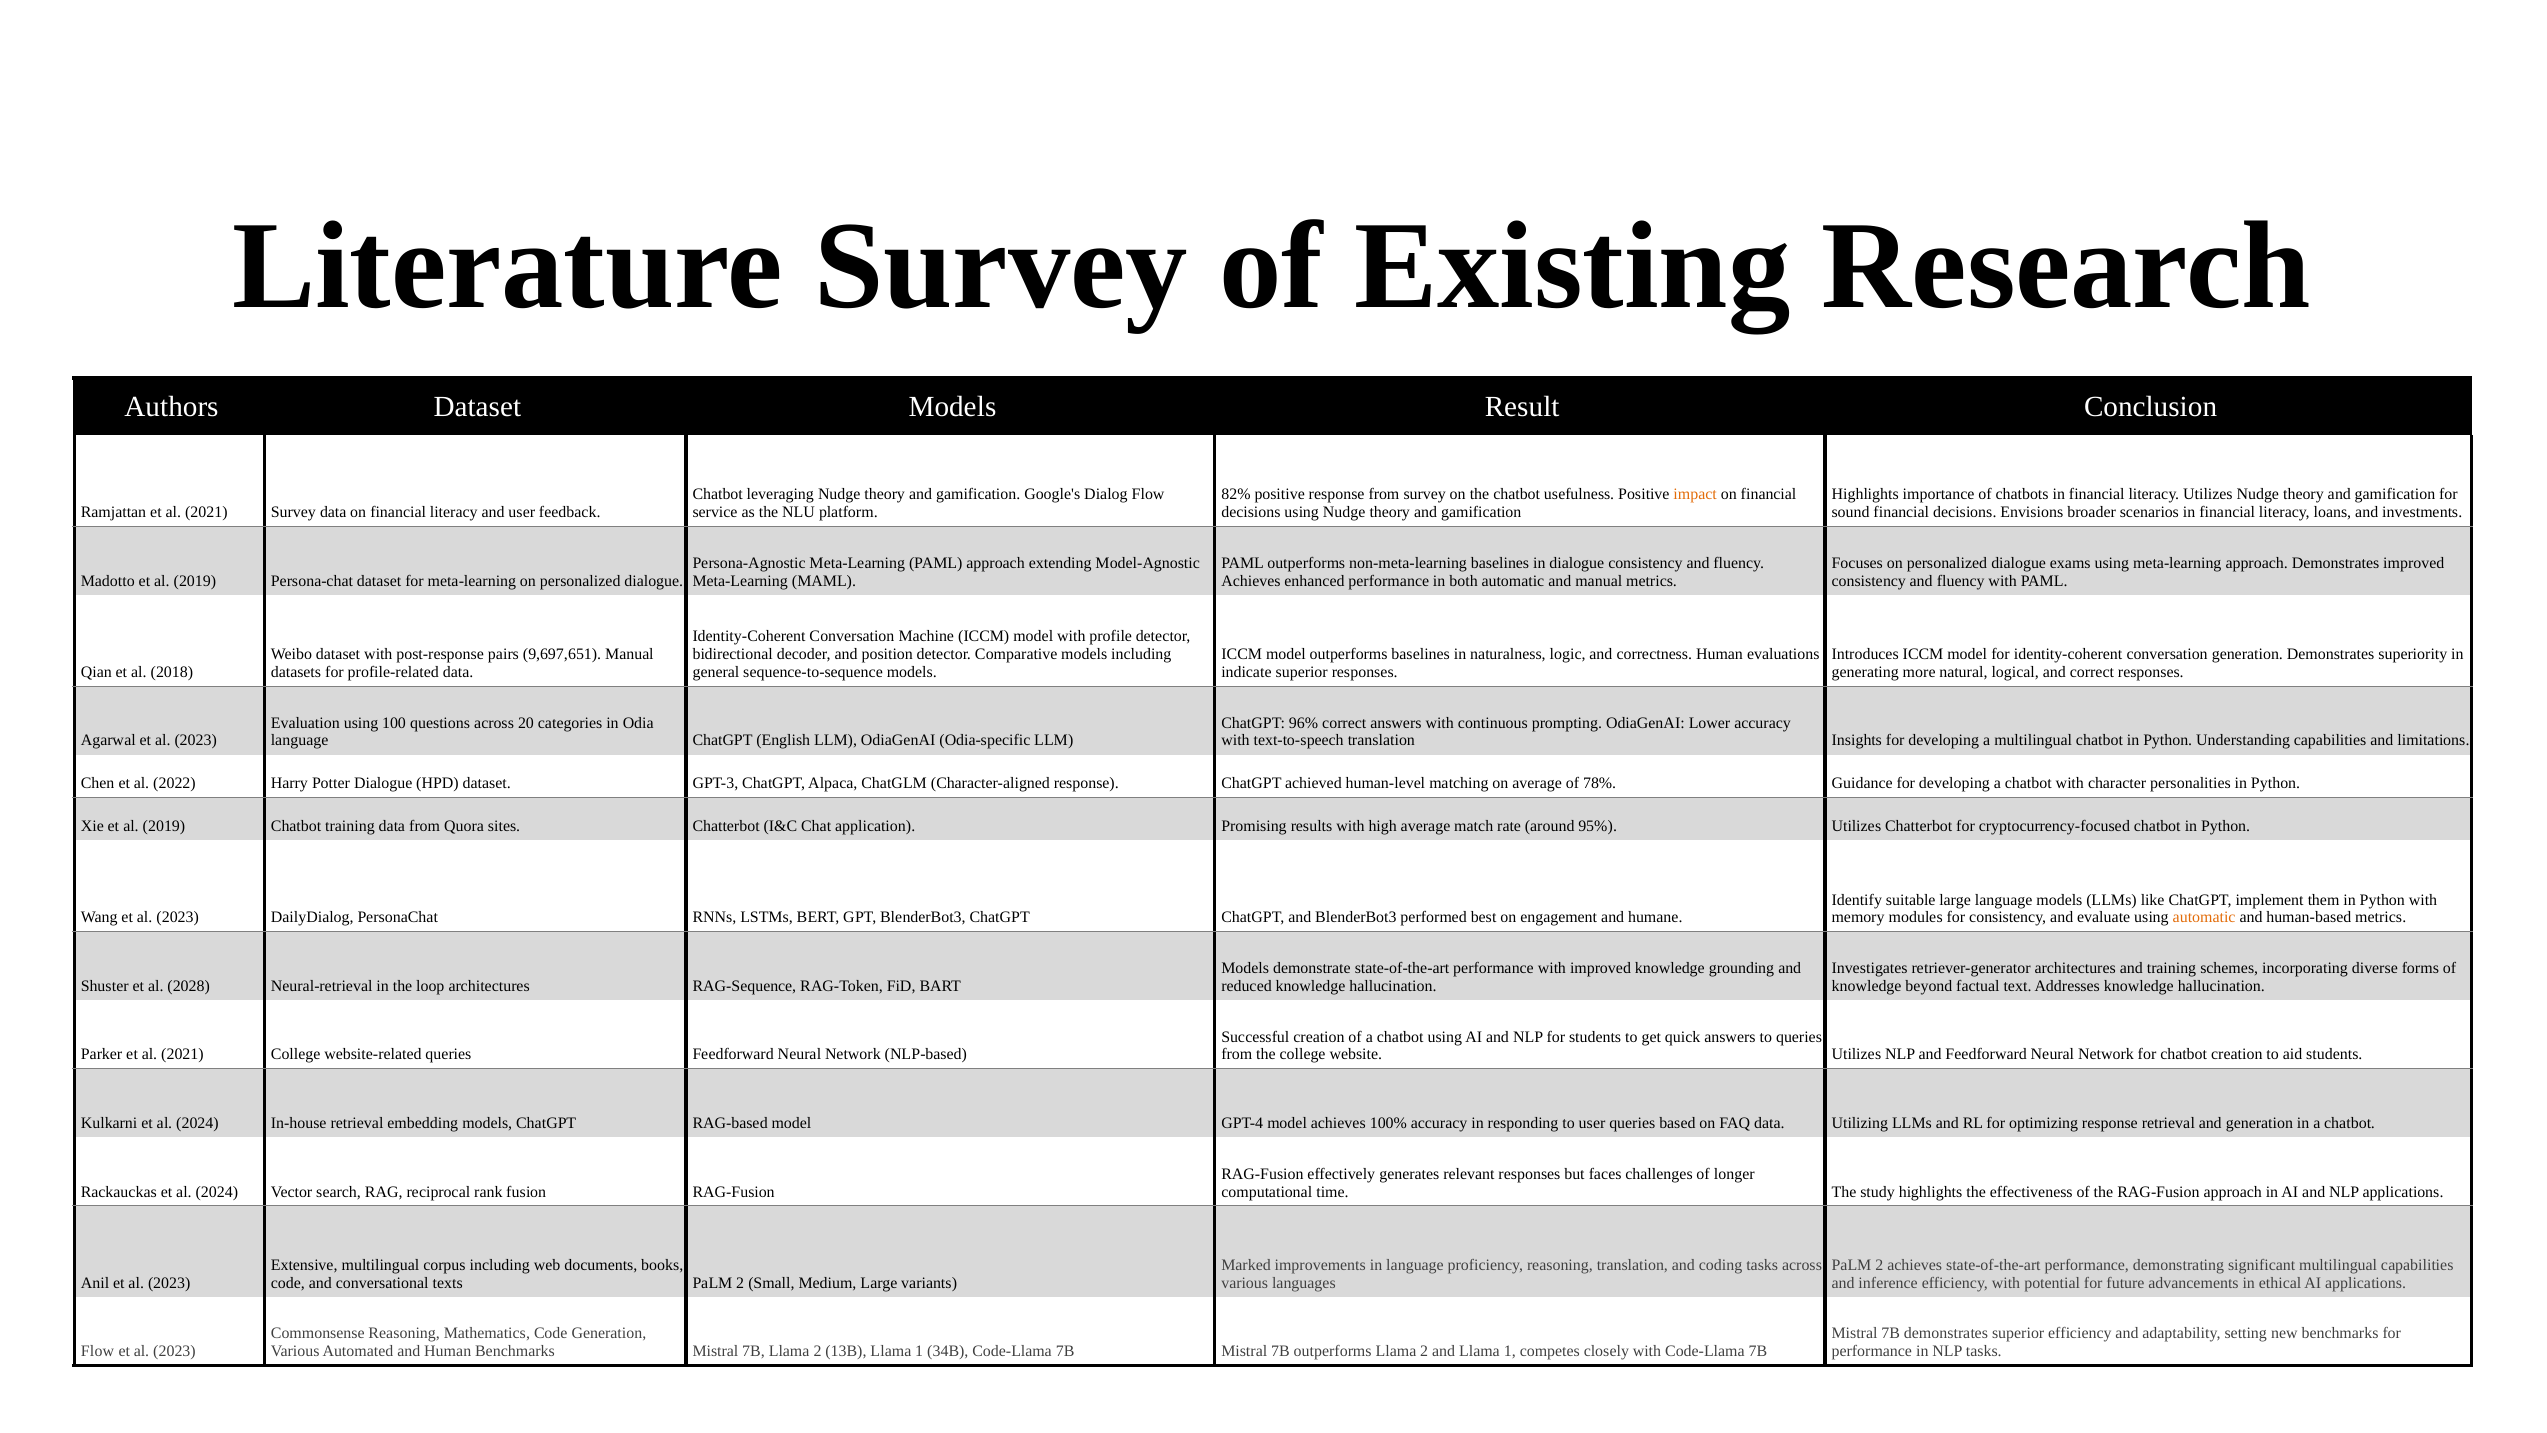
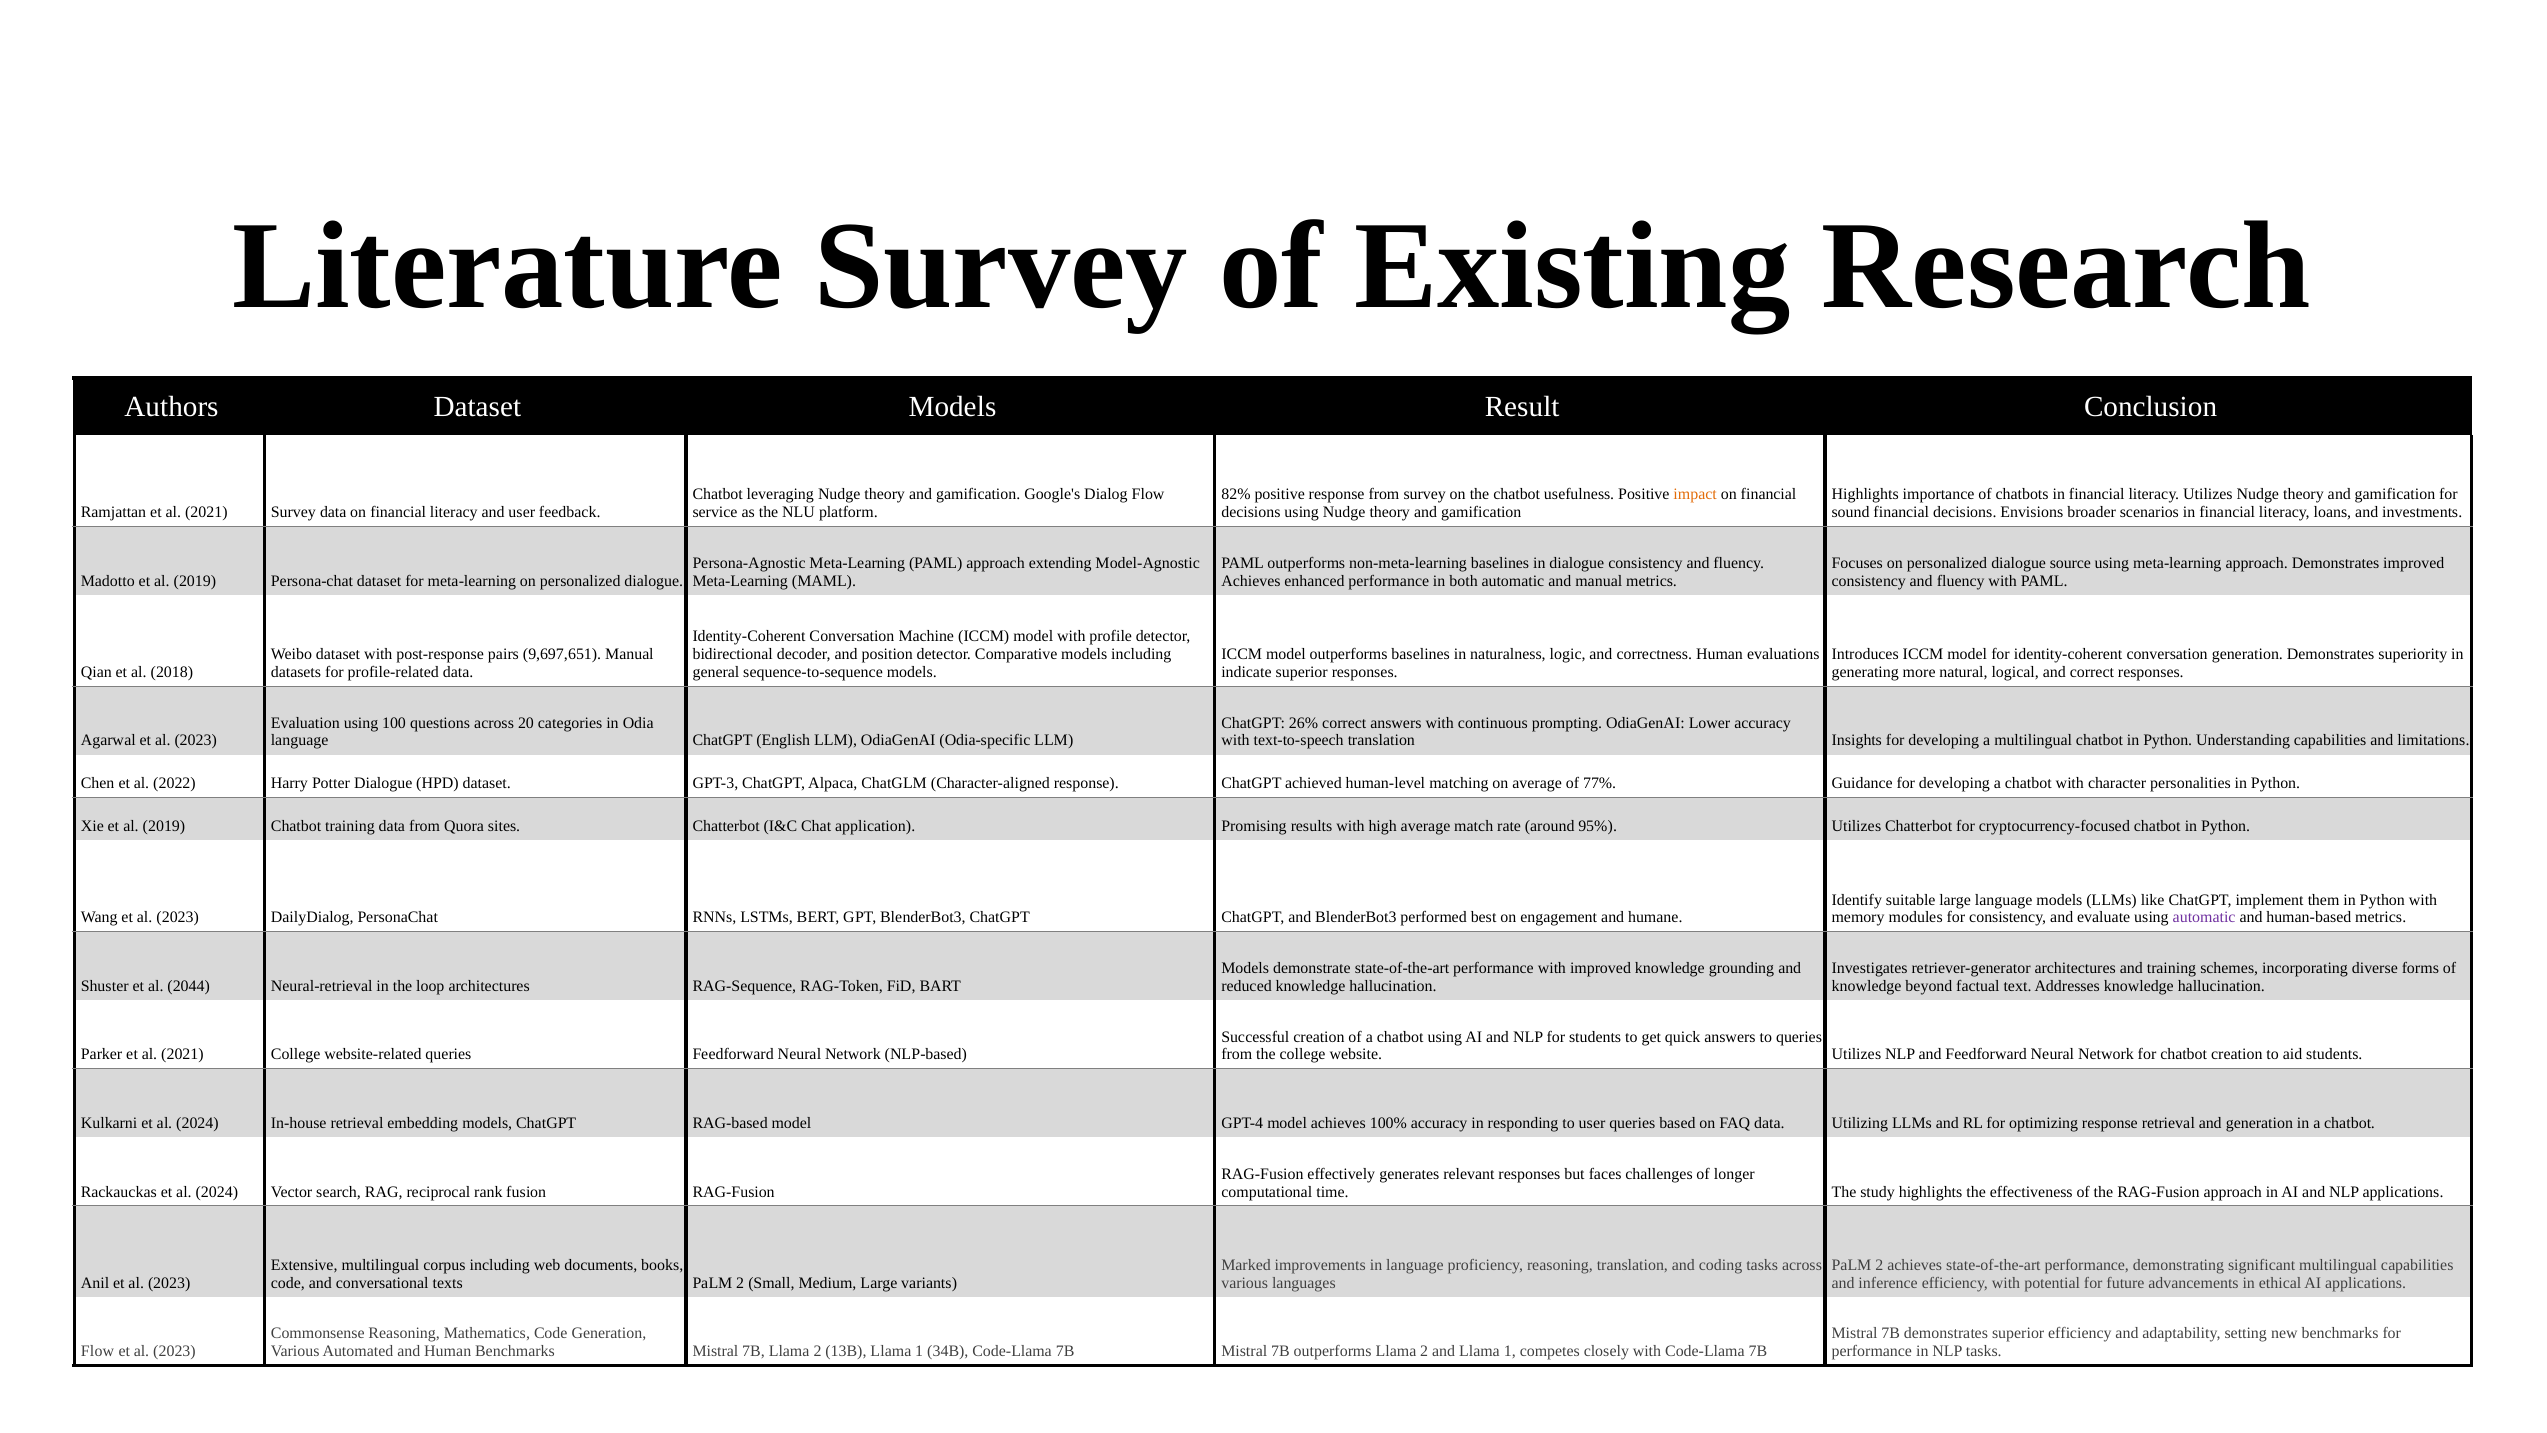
exams: exams -> source
96%: 96% -> 26%
78%: 78% -> 77%
automatic at (2204, 917) colour: orange -> purple
2028: 2028 -> 2044
